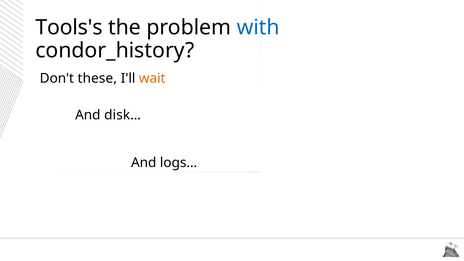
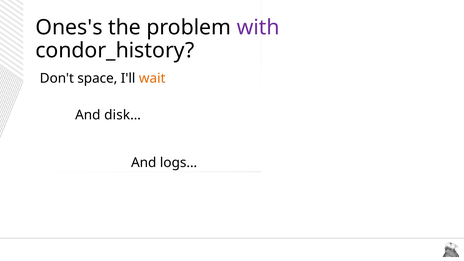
Tools's: Tools's -> Ones's
with colour: blue -> purple
these: these -> space
